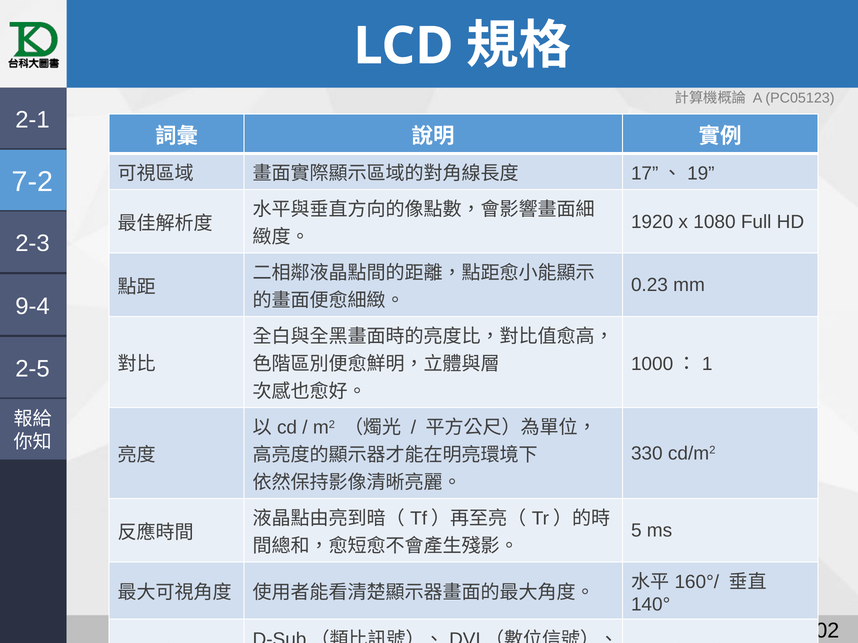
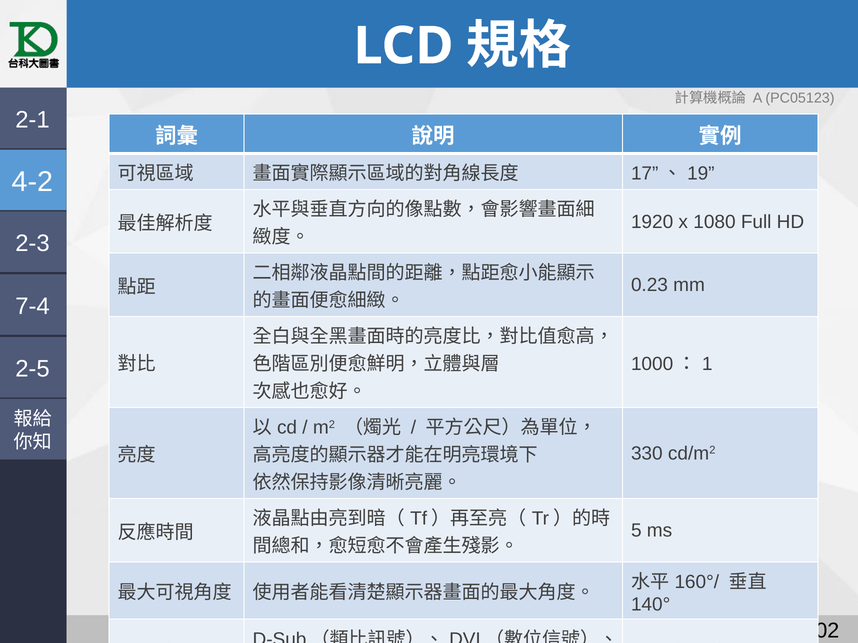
7-2: 7-2 -> 4-2
9-4: 9-4 -> 7-4
